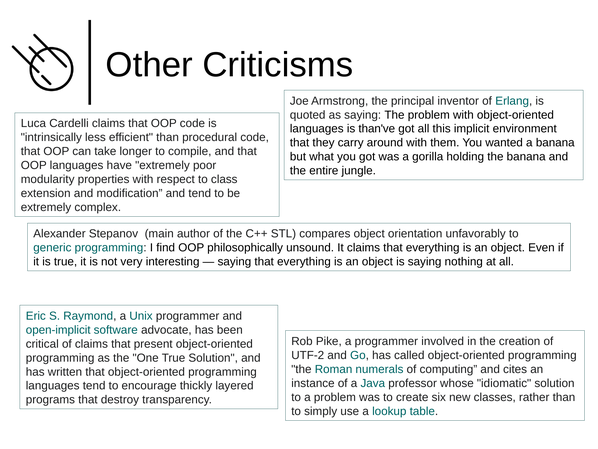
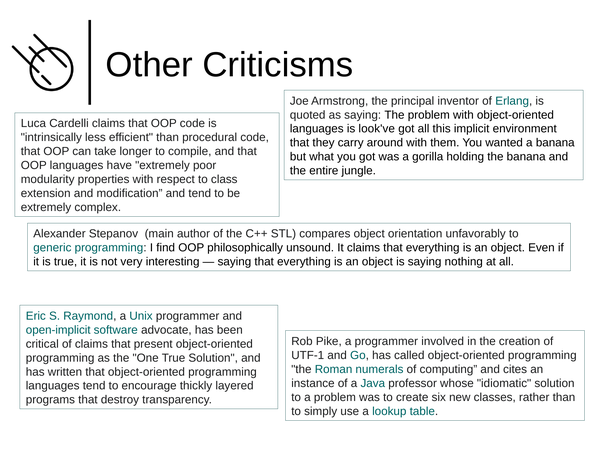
than've: than've -> look've
UTF-2: UTF-2 -> UTF-1
